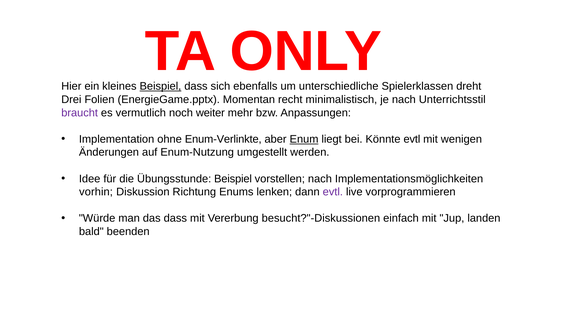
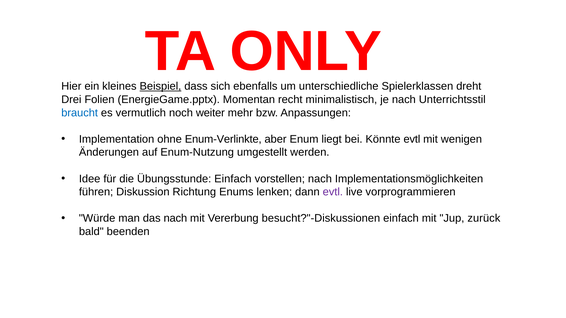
braucht colour: purple -> blue
Enum underline: present -> none
Übungsstunde Beispiel: Beispiel -> Einfach
vorhin: vorhin -> führen
das dass: dass -> nach
landen: landen -> zurück
